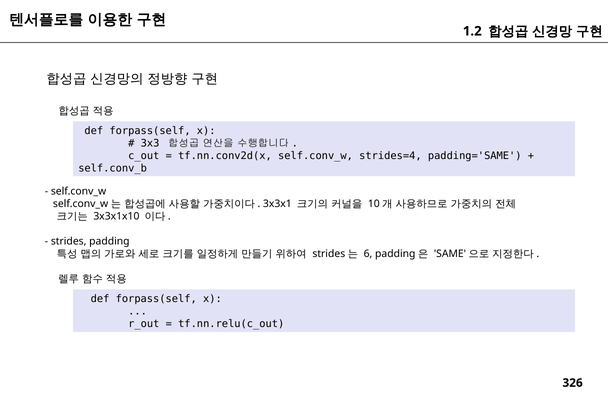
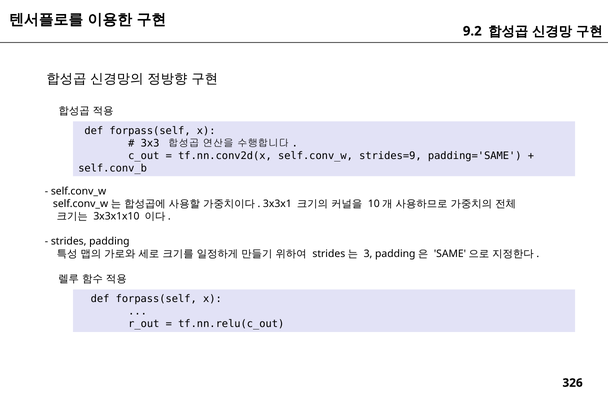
1.2: 1.2 -> 9.2
strides=4: strides=4 -> strides=9
6: 6 -> 3
